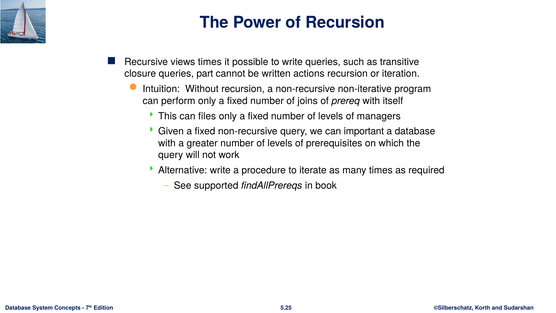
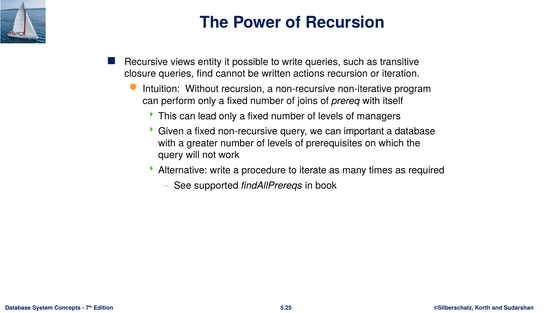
views times: times -> entity
part: part -> find
files: files -> lead
